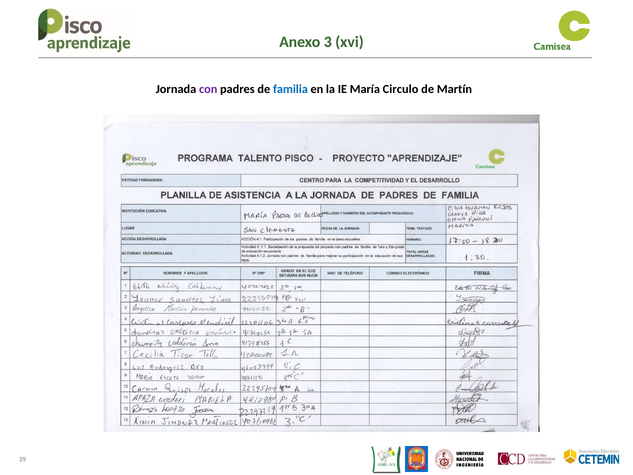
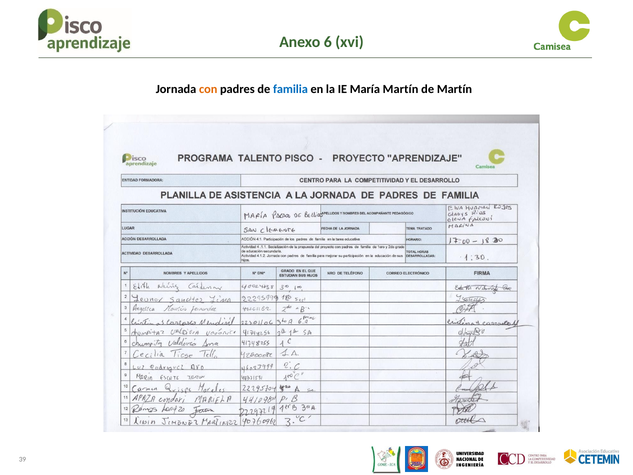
3: 3 -> 6
con colour: purple -> orange
María Circulo: Circulo -> Martín
